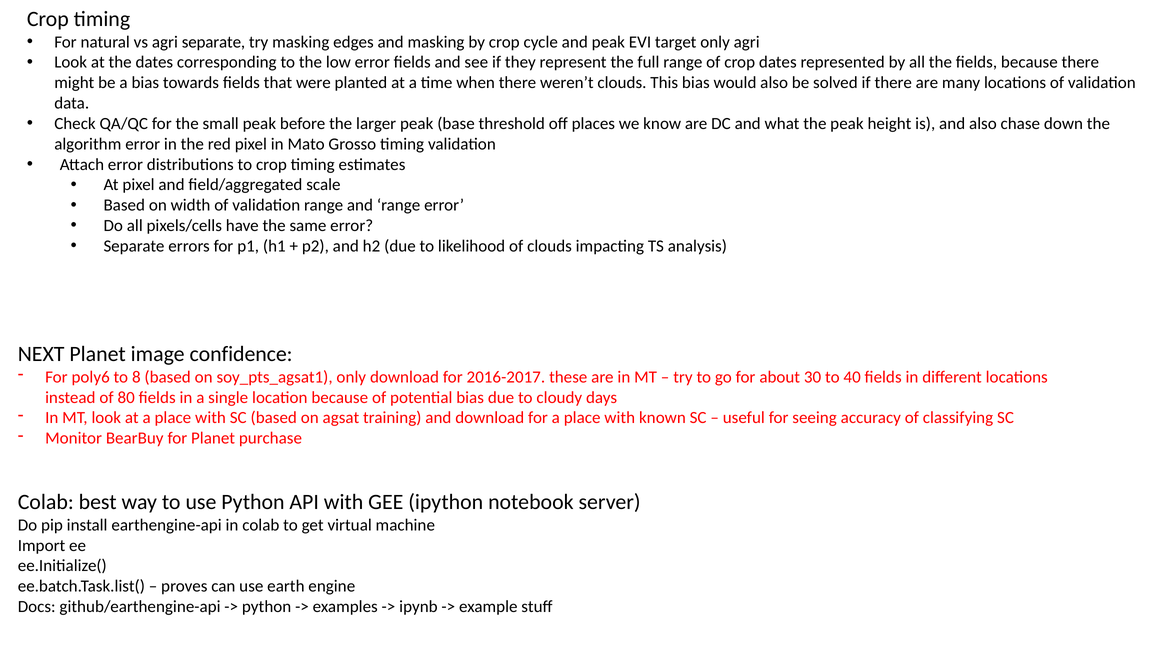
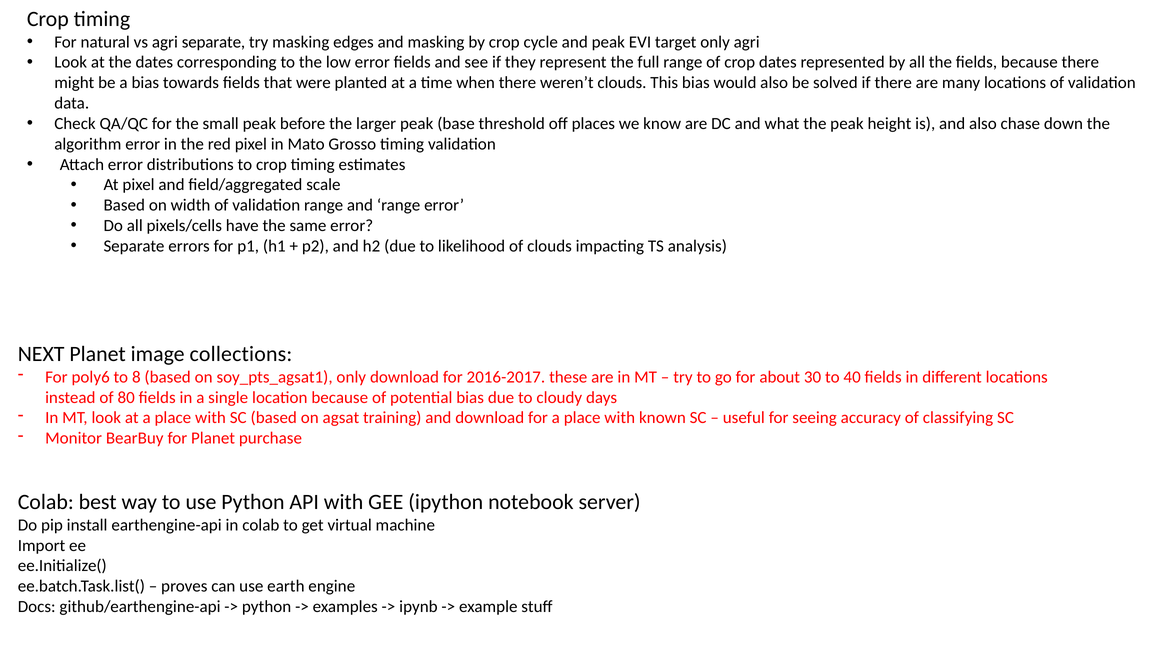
confidence: confidence -> collections
